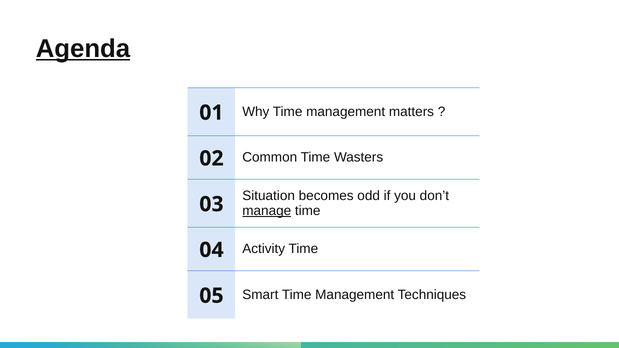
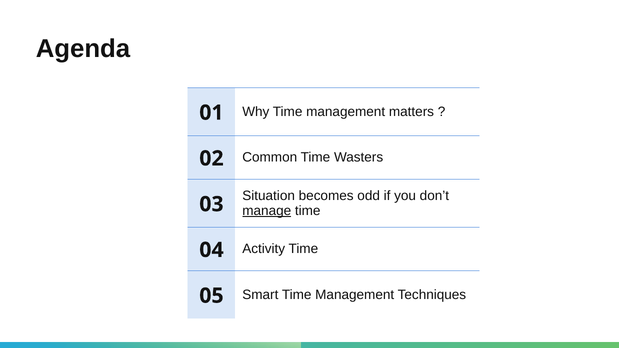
Agenda underline: present -> none
